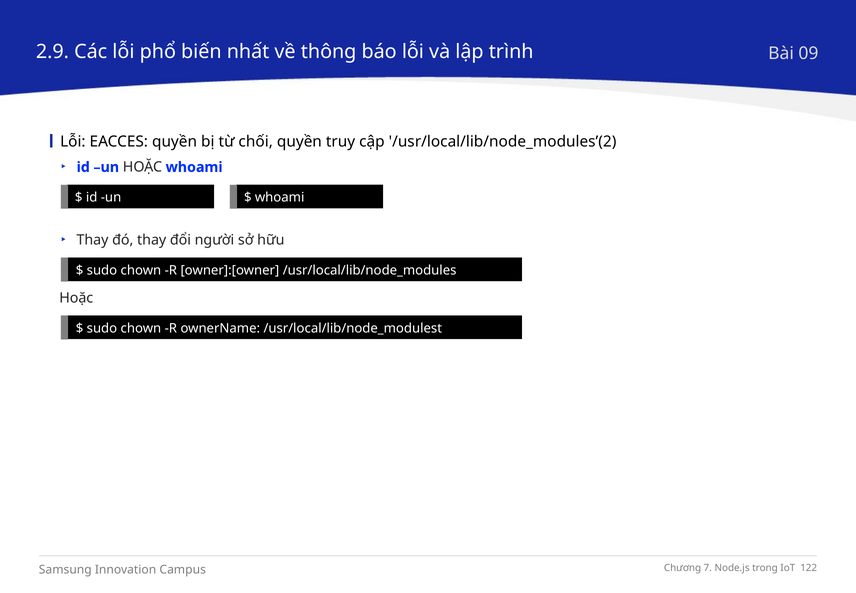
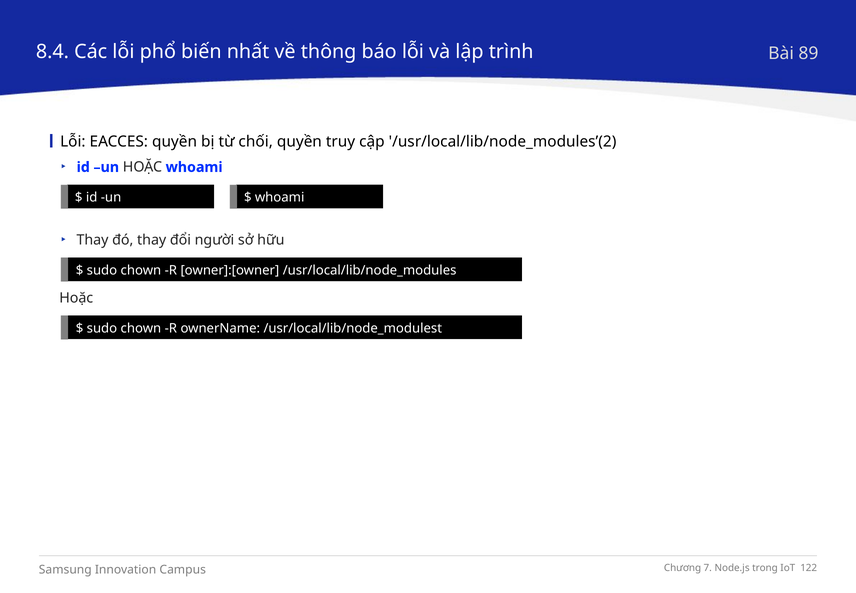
2.9: 2.9 -> 8.4
09: 09 -> 89
